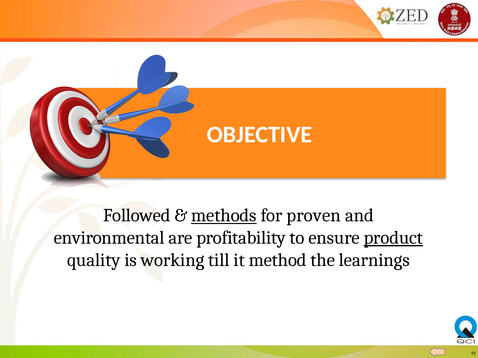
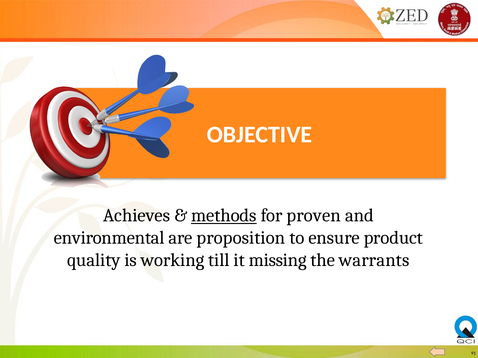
Followed: Followed -> Achieves
profitability: profitability -> proposition
product underline: present -> none
method: method -> missing
learnings: learnings -> warrants
